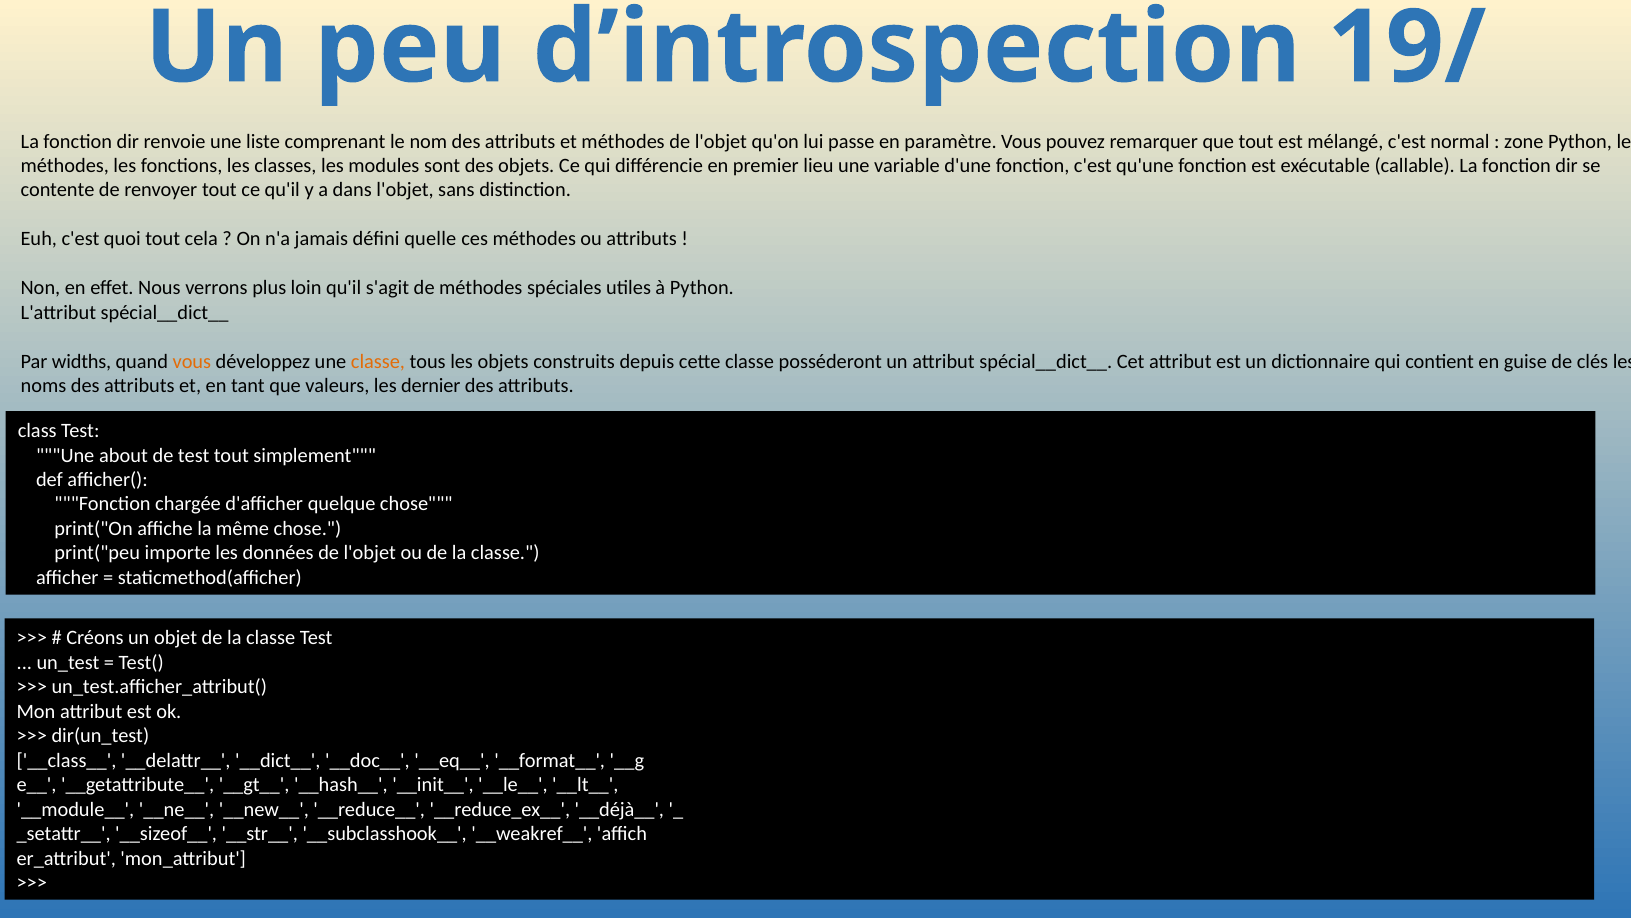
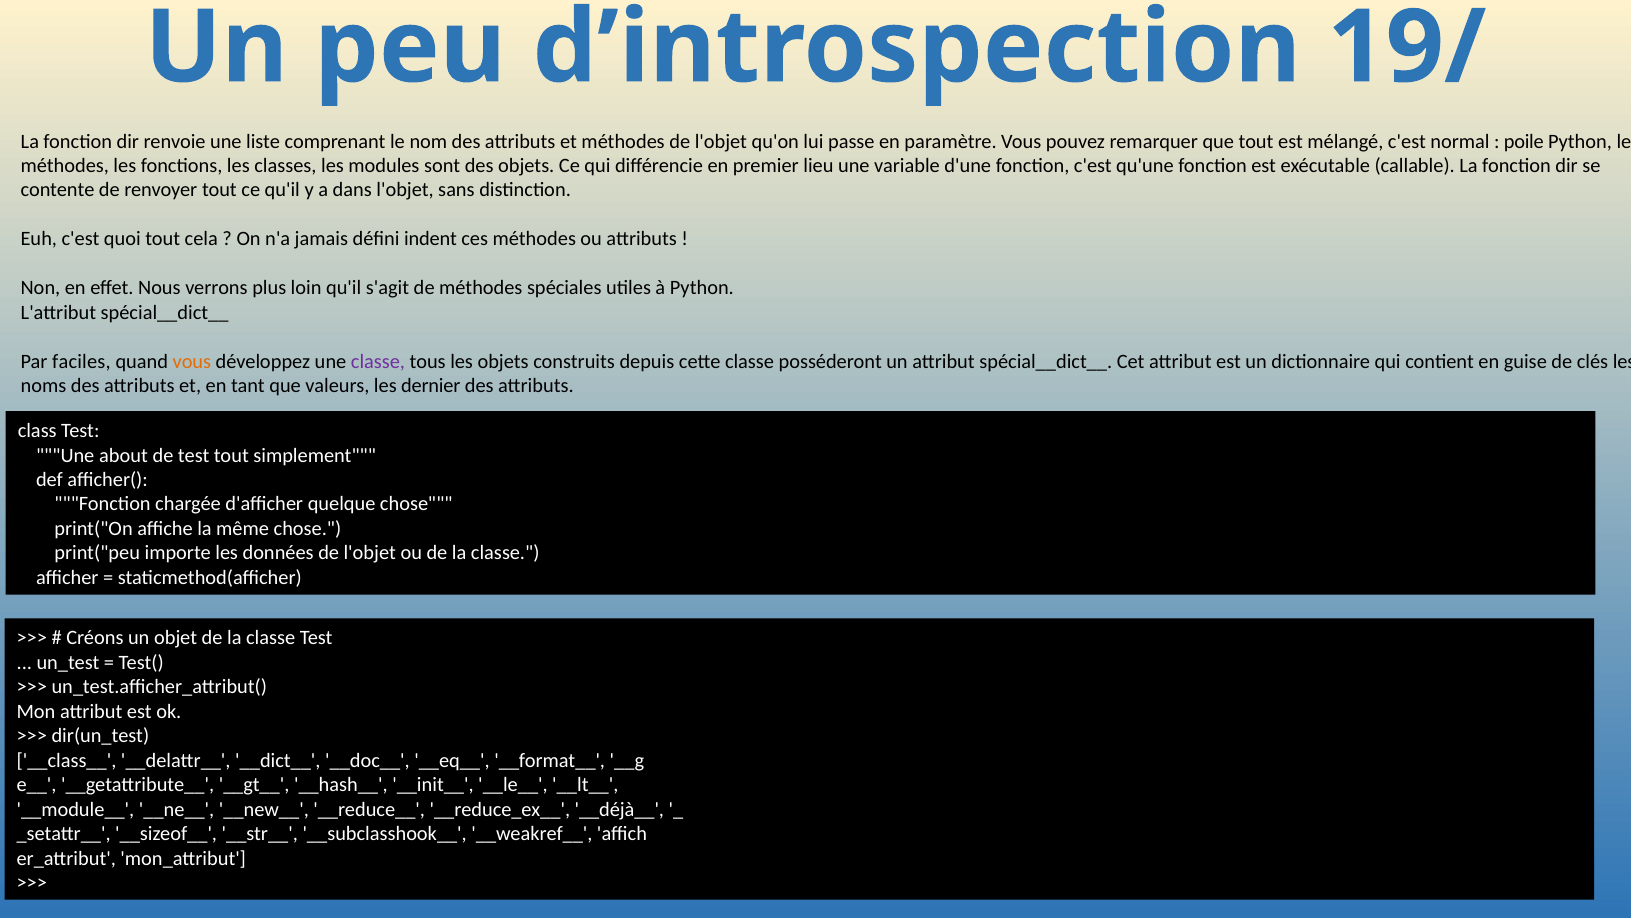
zone: zone -> poile
quelle: quelle -> indent
widths: widths -> faciles
classe at (378, 361) colour: orange -> purple
